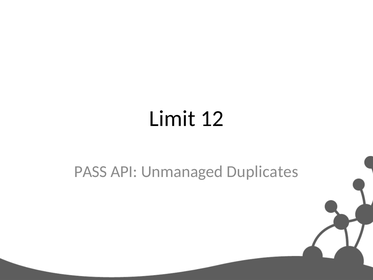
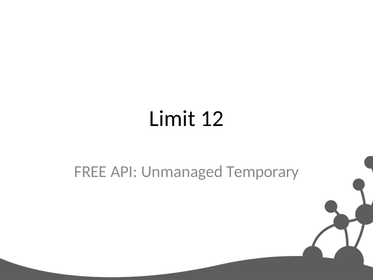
PASS: PASS -> FREE
Duplicates: Duplicates -> Temporary
